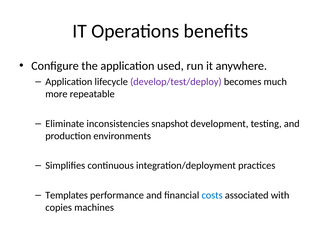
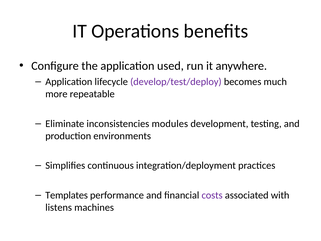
snapshot: snapshot -> modules
costs colour: blue -> purple
copies: copies -> listens
